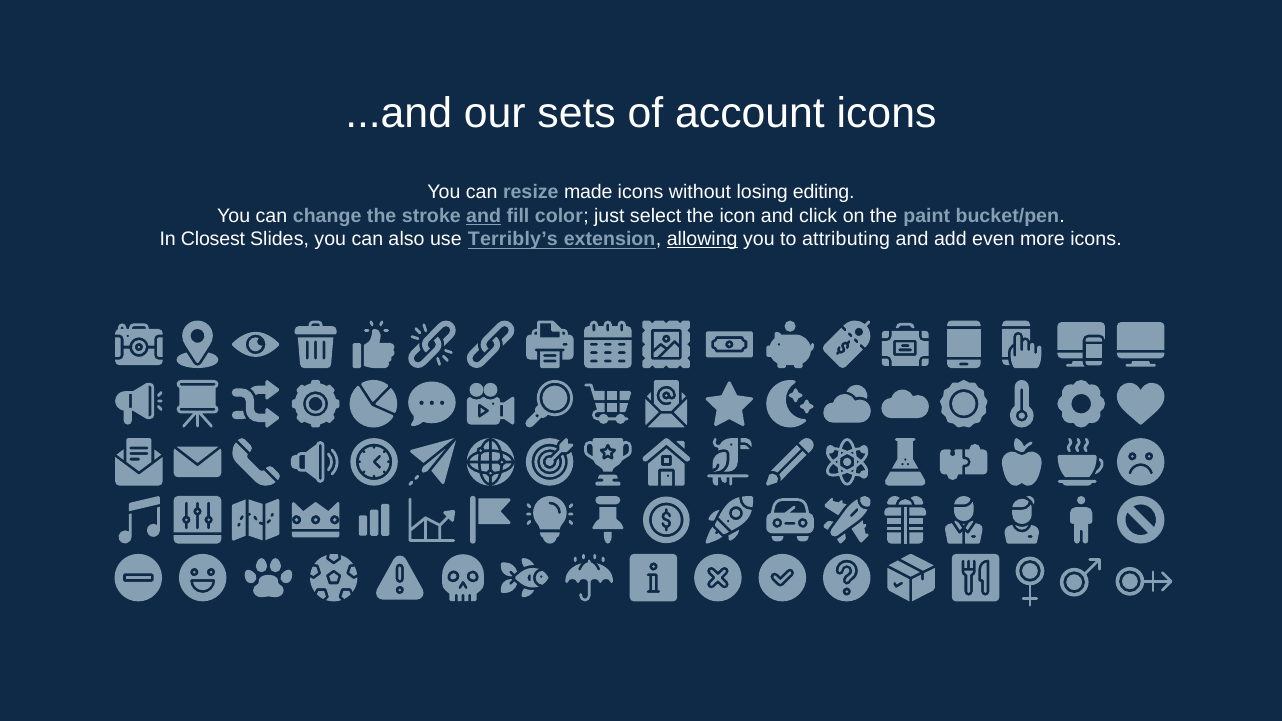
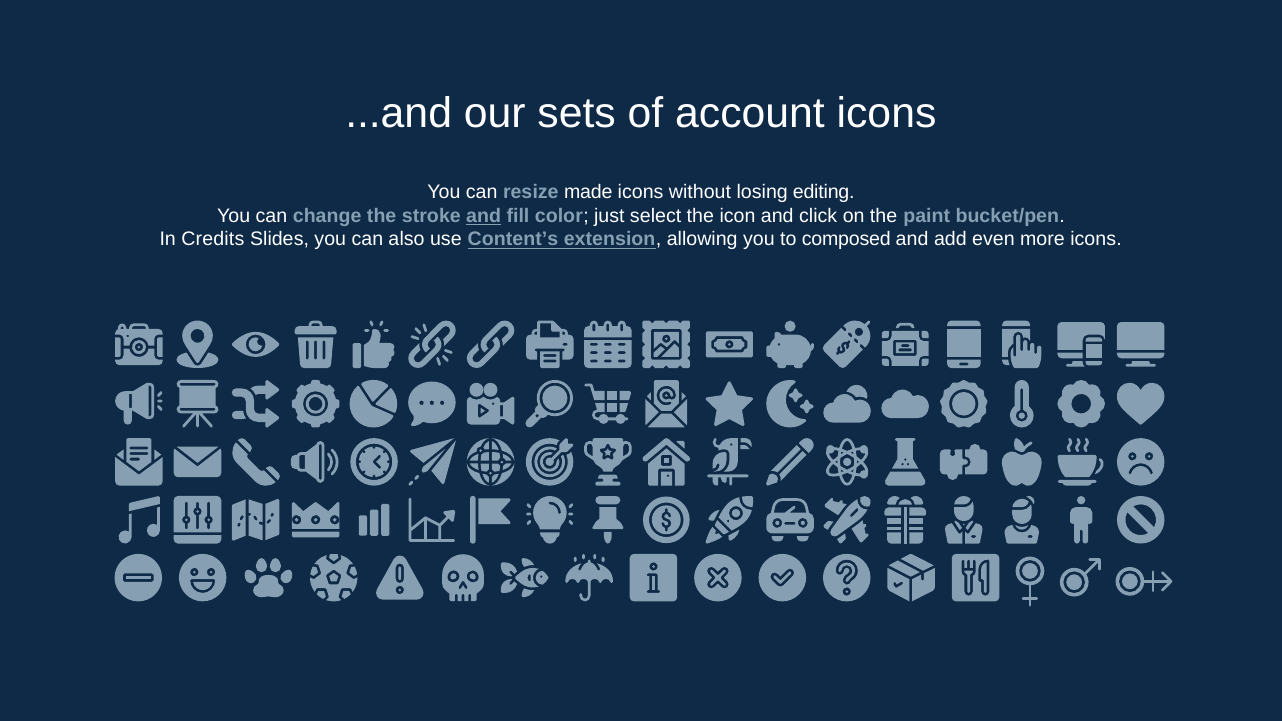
Closest: Closest -> Credits
Terribly’s: Terribly’s -> Content’s
allowing underline: present -> none
attributing: attributing -> composed
